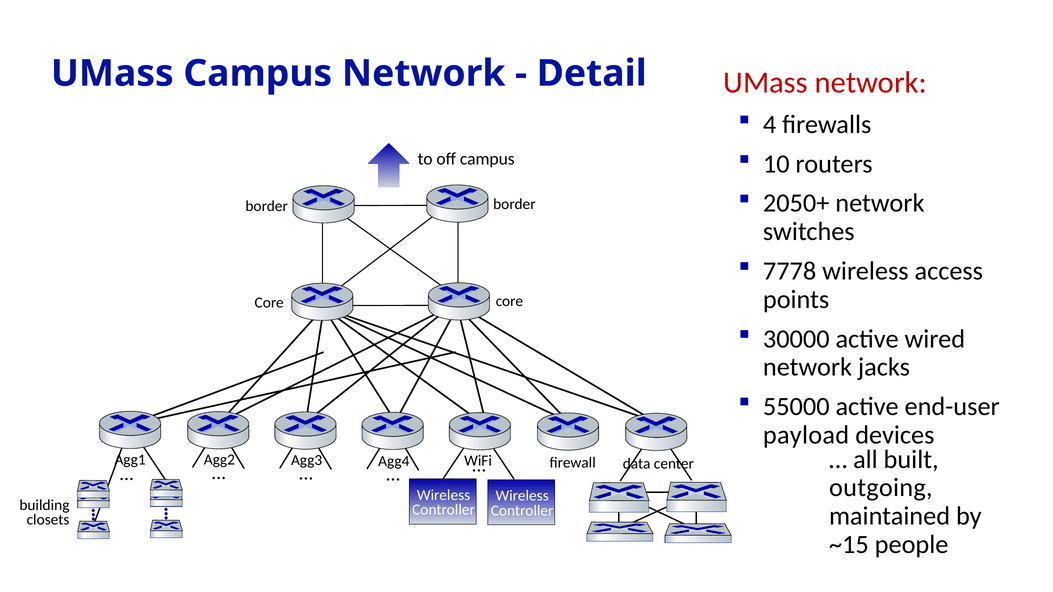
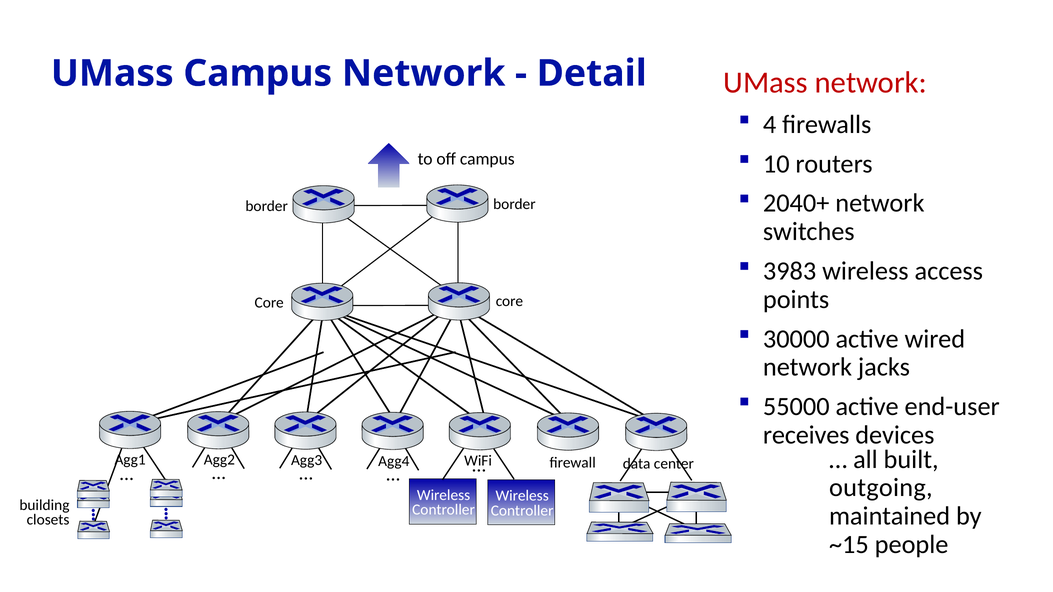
2050+: 2050+ -> 2040+
7778: 7778 -> 3983
payload: payload -> receives
